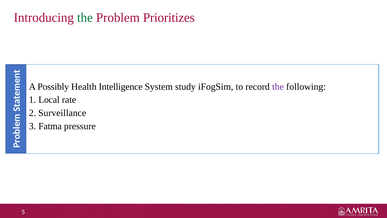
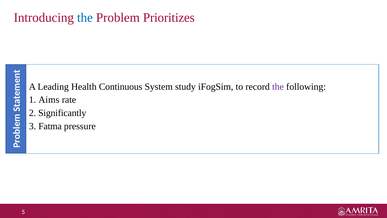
the at (85, 18) colour: green -> blue
Possibly: Possibly -> Leading
Intelligence: Intelligence -> Continuous
Local: Local -> Aims
Surveillance: Surveillance -> Significantly
